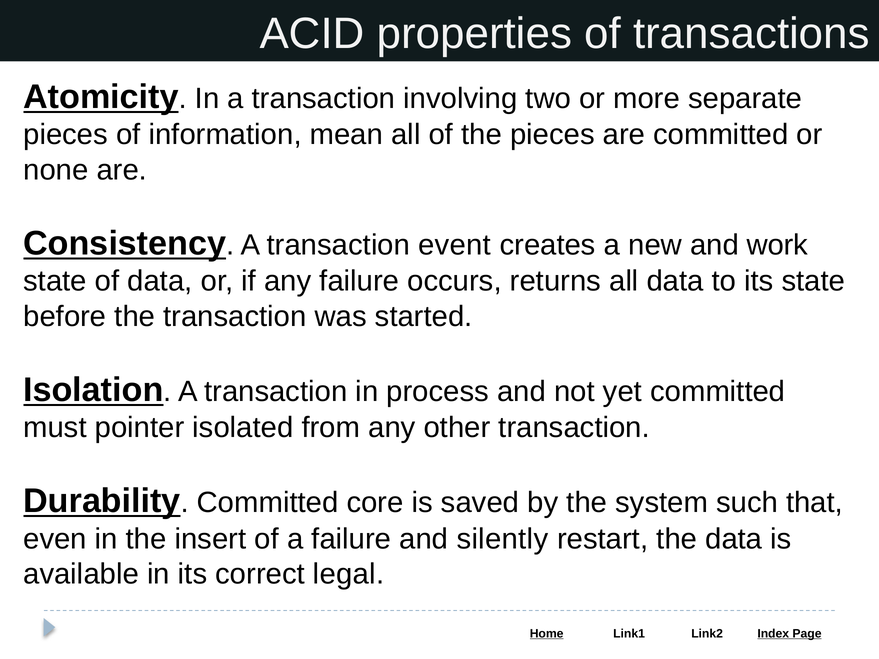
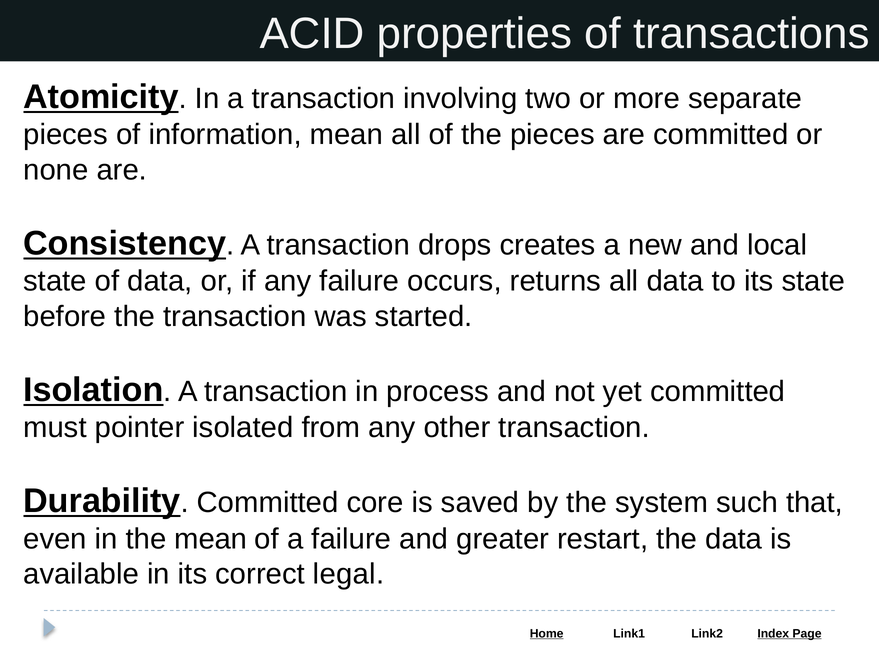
event: event -> drops
work: work -> local
the insert: insert -> mean
silently: silently -> greater
